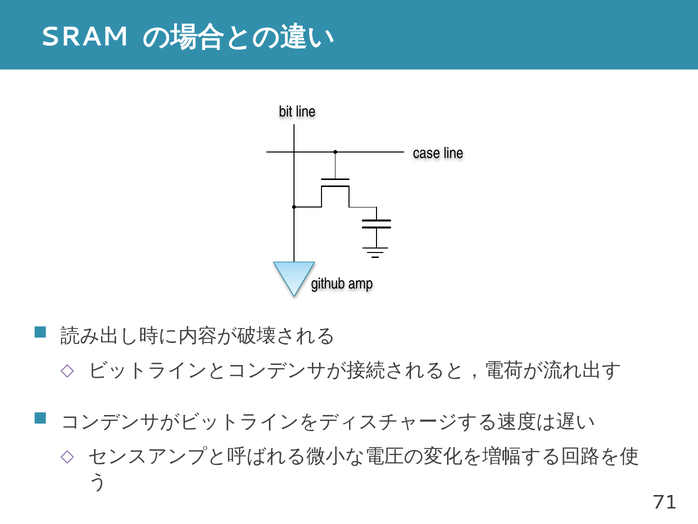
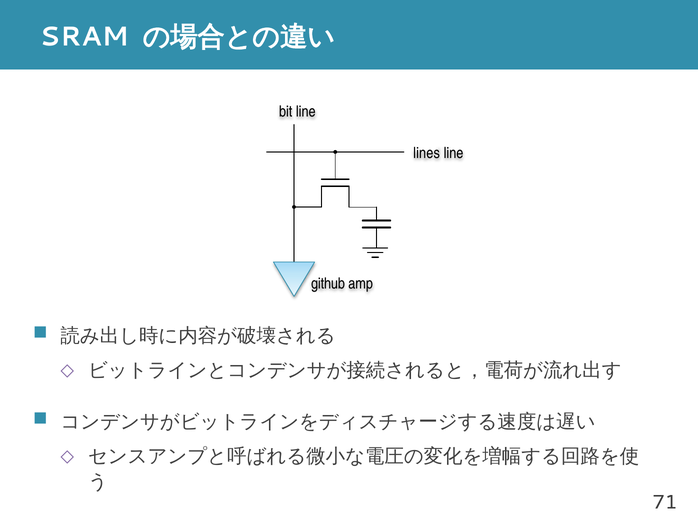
case: case -> lines
